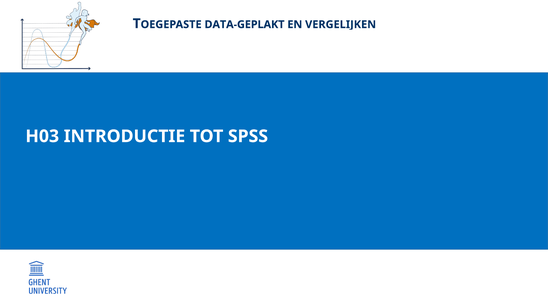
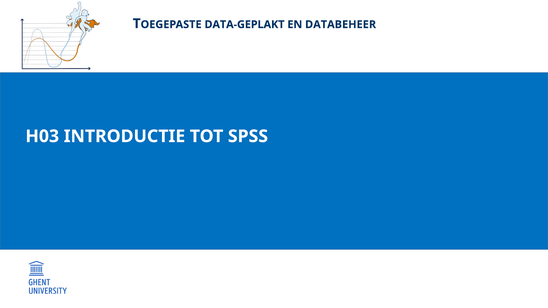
VERGELIJKEN: VERGELIJKEN -> DATABEHEER
